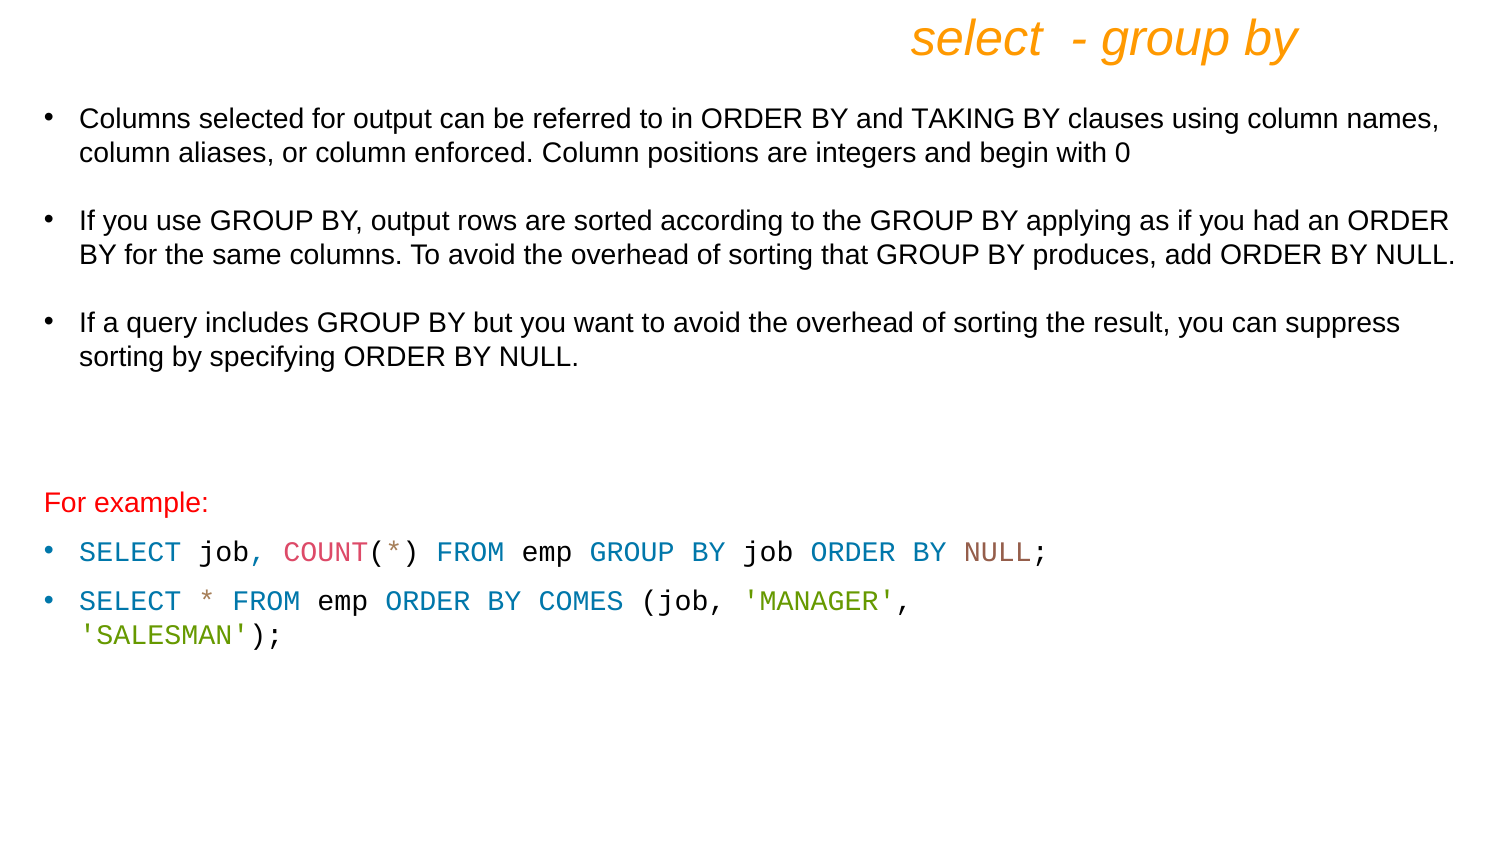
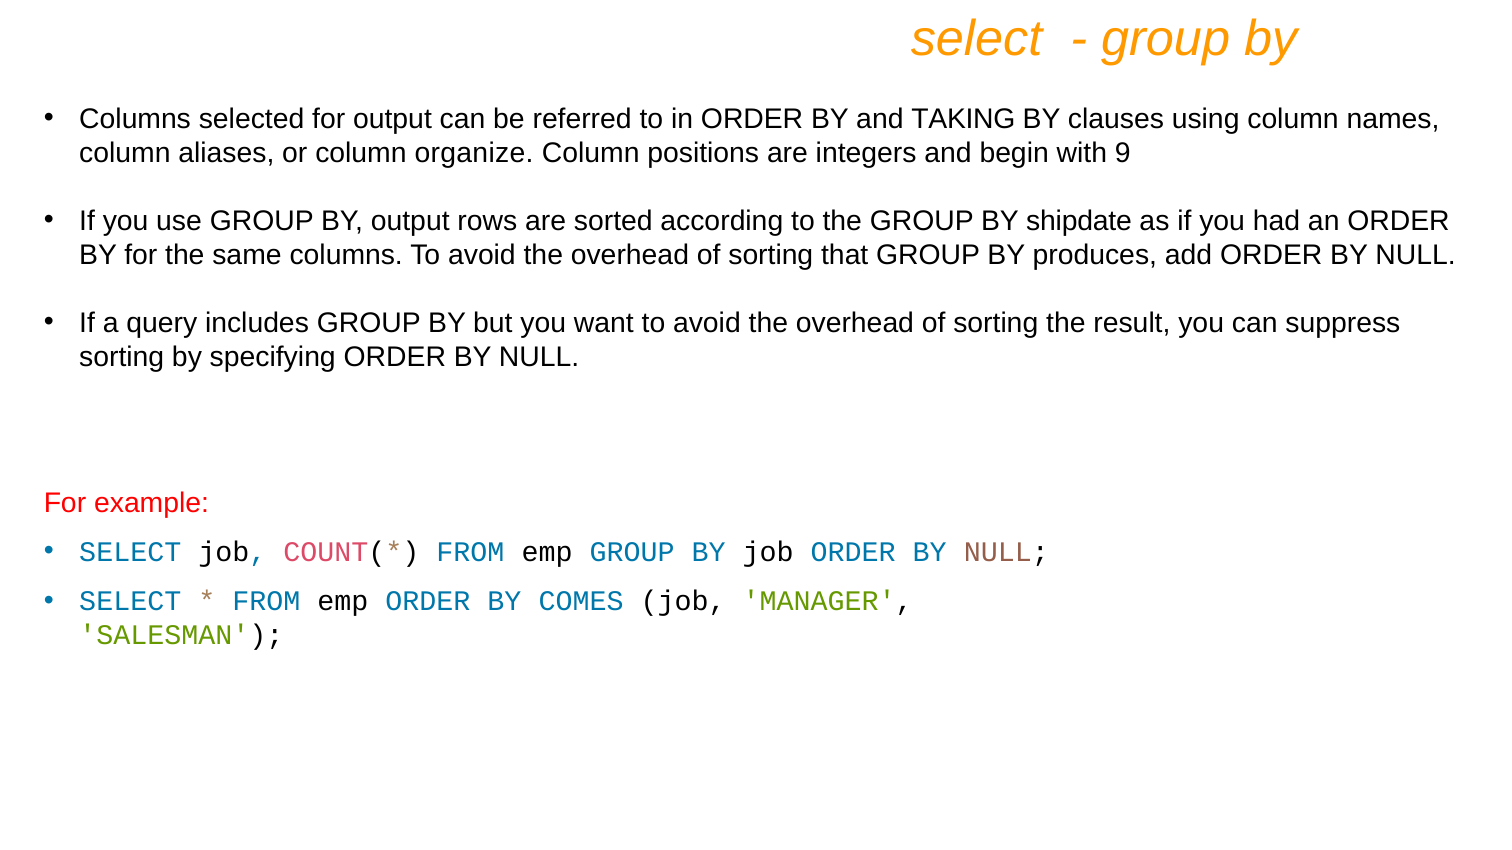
enforced: enforced -> organize
0: 0 -> 9
applying: applying -> shipdate
